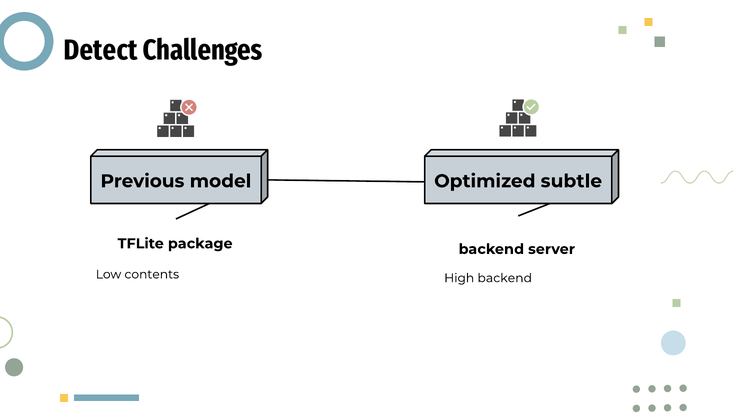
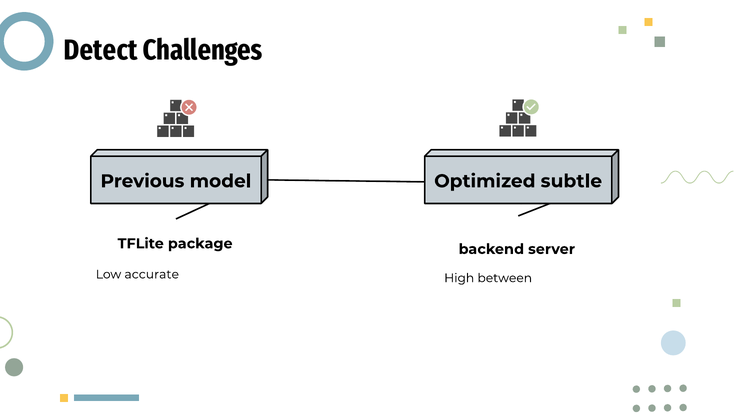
contents: contents -> accurate
High backend: backend -> between
